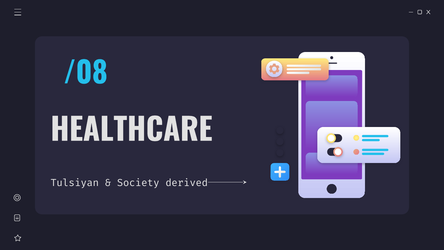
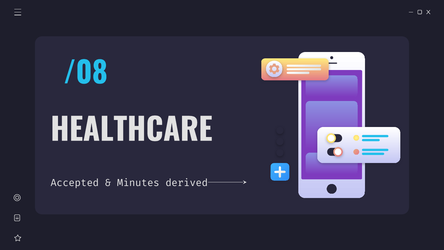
Tulsiyan: Tulsiyan -> Accepted
Society: Society -> Minutes
